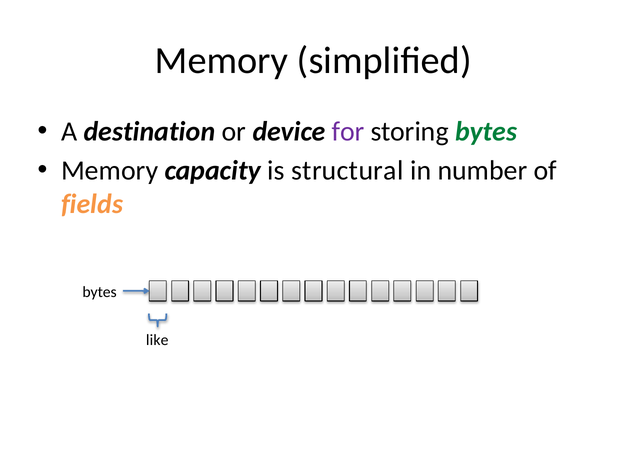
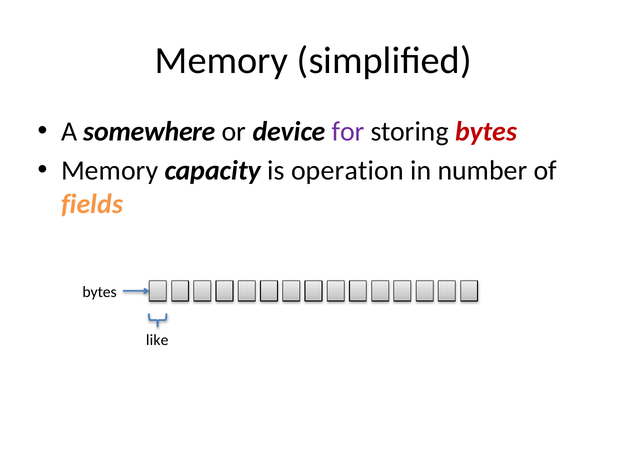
destination: destination -> somewhere
bytes at (486, 132) colour: green -> red
structural: structural -> operation
